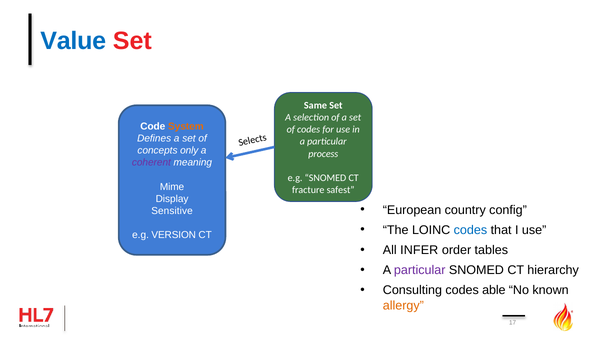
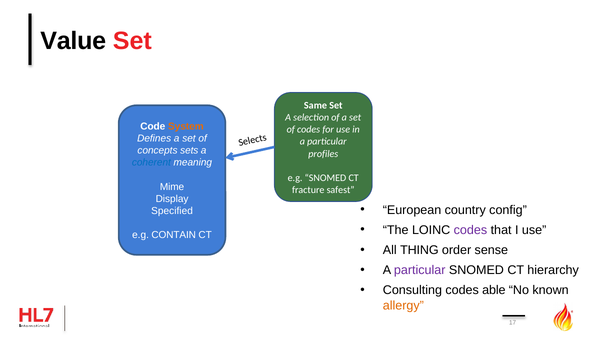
Value colour: blue -> black
only: only -> sets
process: process -> profiles
coherent colour: purple -> blue
Sensitive: Sensitive -> Specified
codes at (470, 230) colour: blue -> purple
VERSION: VERSION -> CONTAIN
INFER: INFER -> THING
tables: tables -> sense
